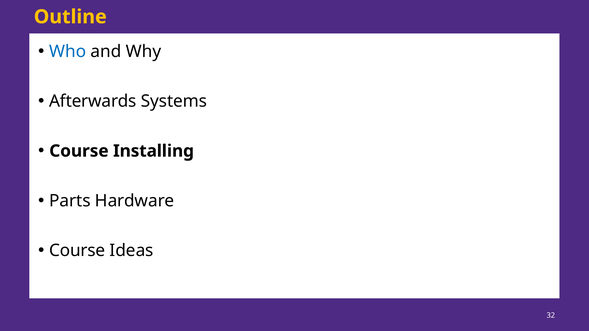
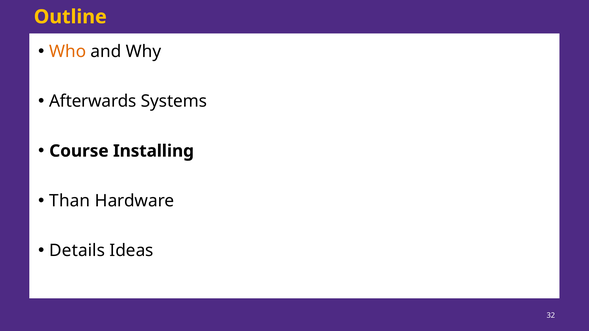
Who colour: blue -> orange
Parts: Parts -> Than
Course at (77, 251): Course -> Details
